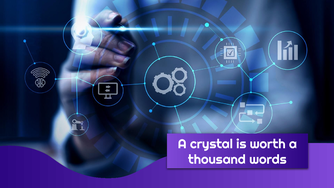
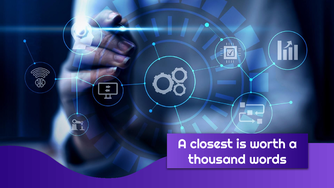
crystal: crystal -> closest
